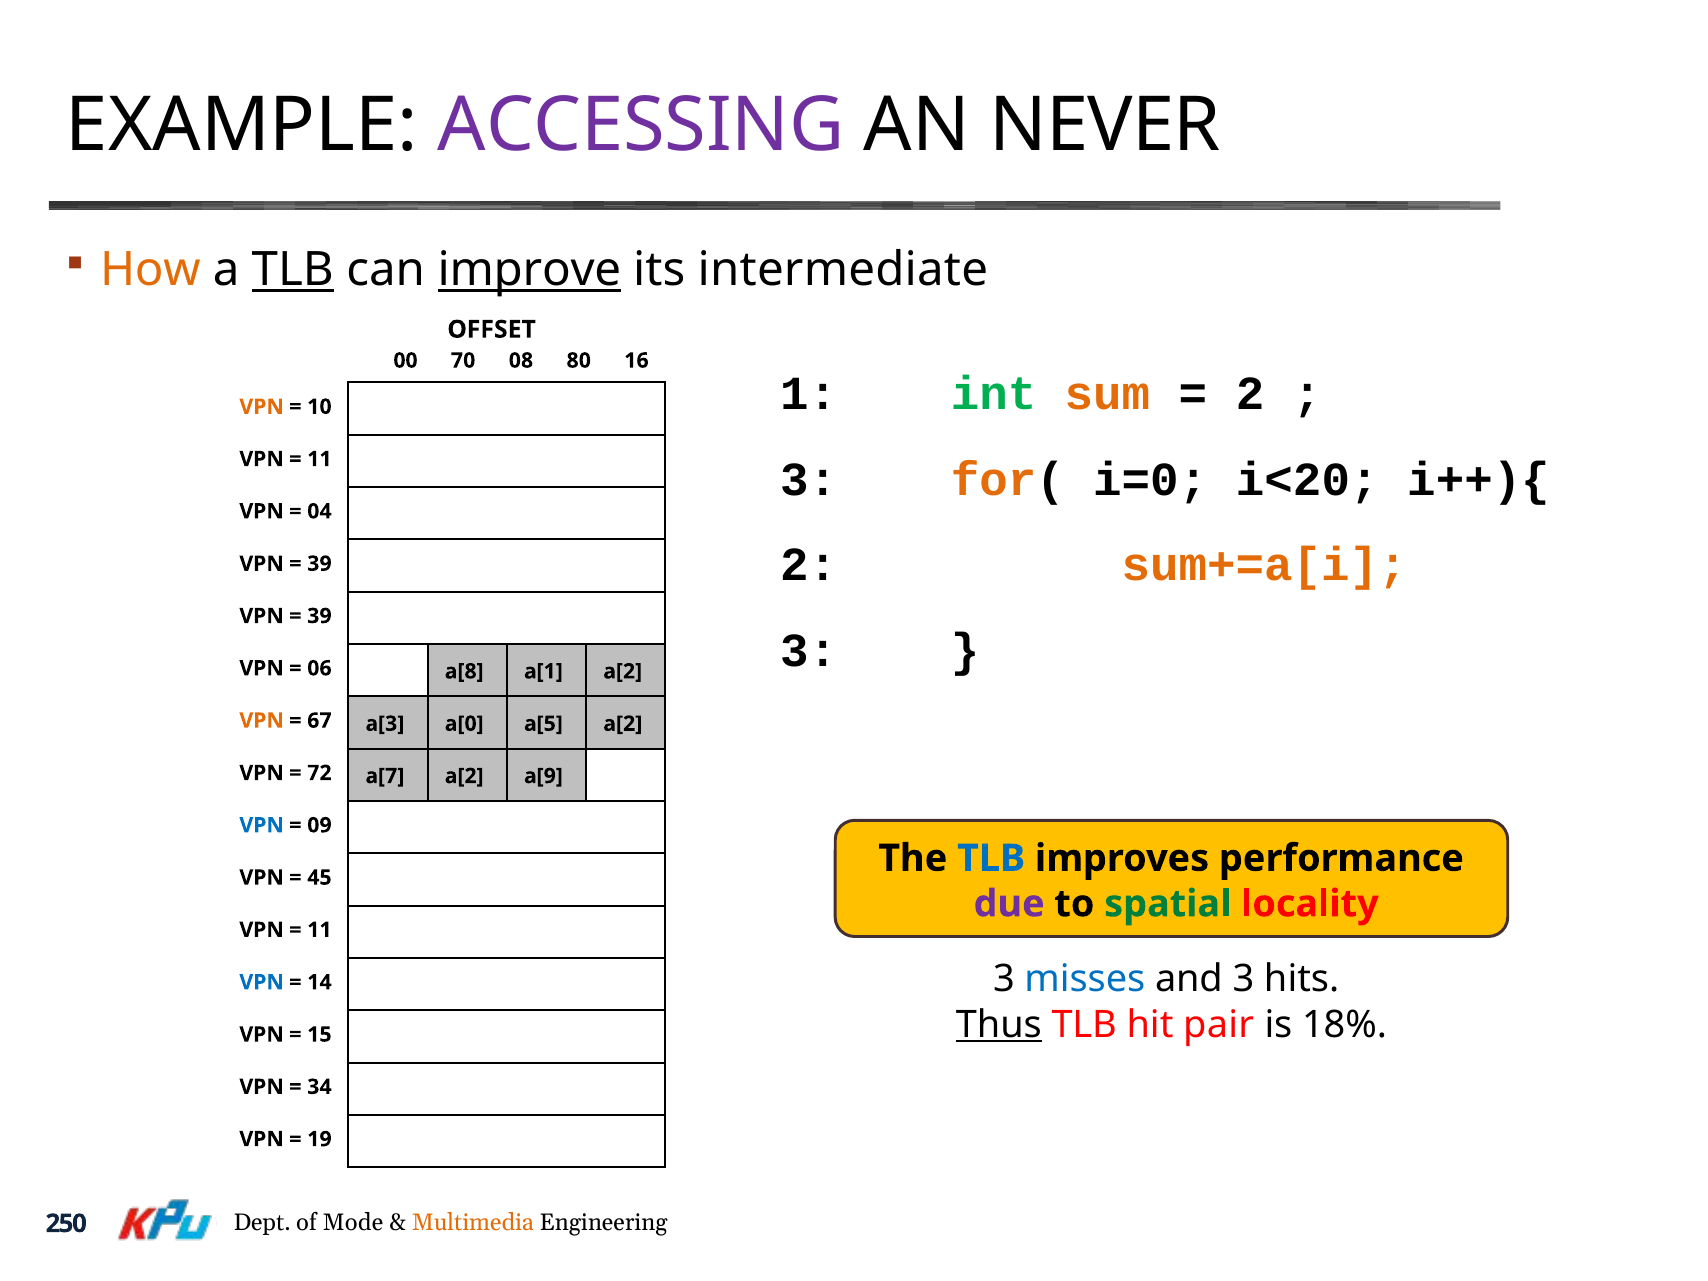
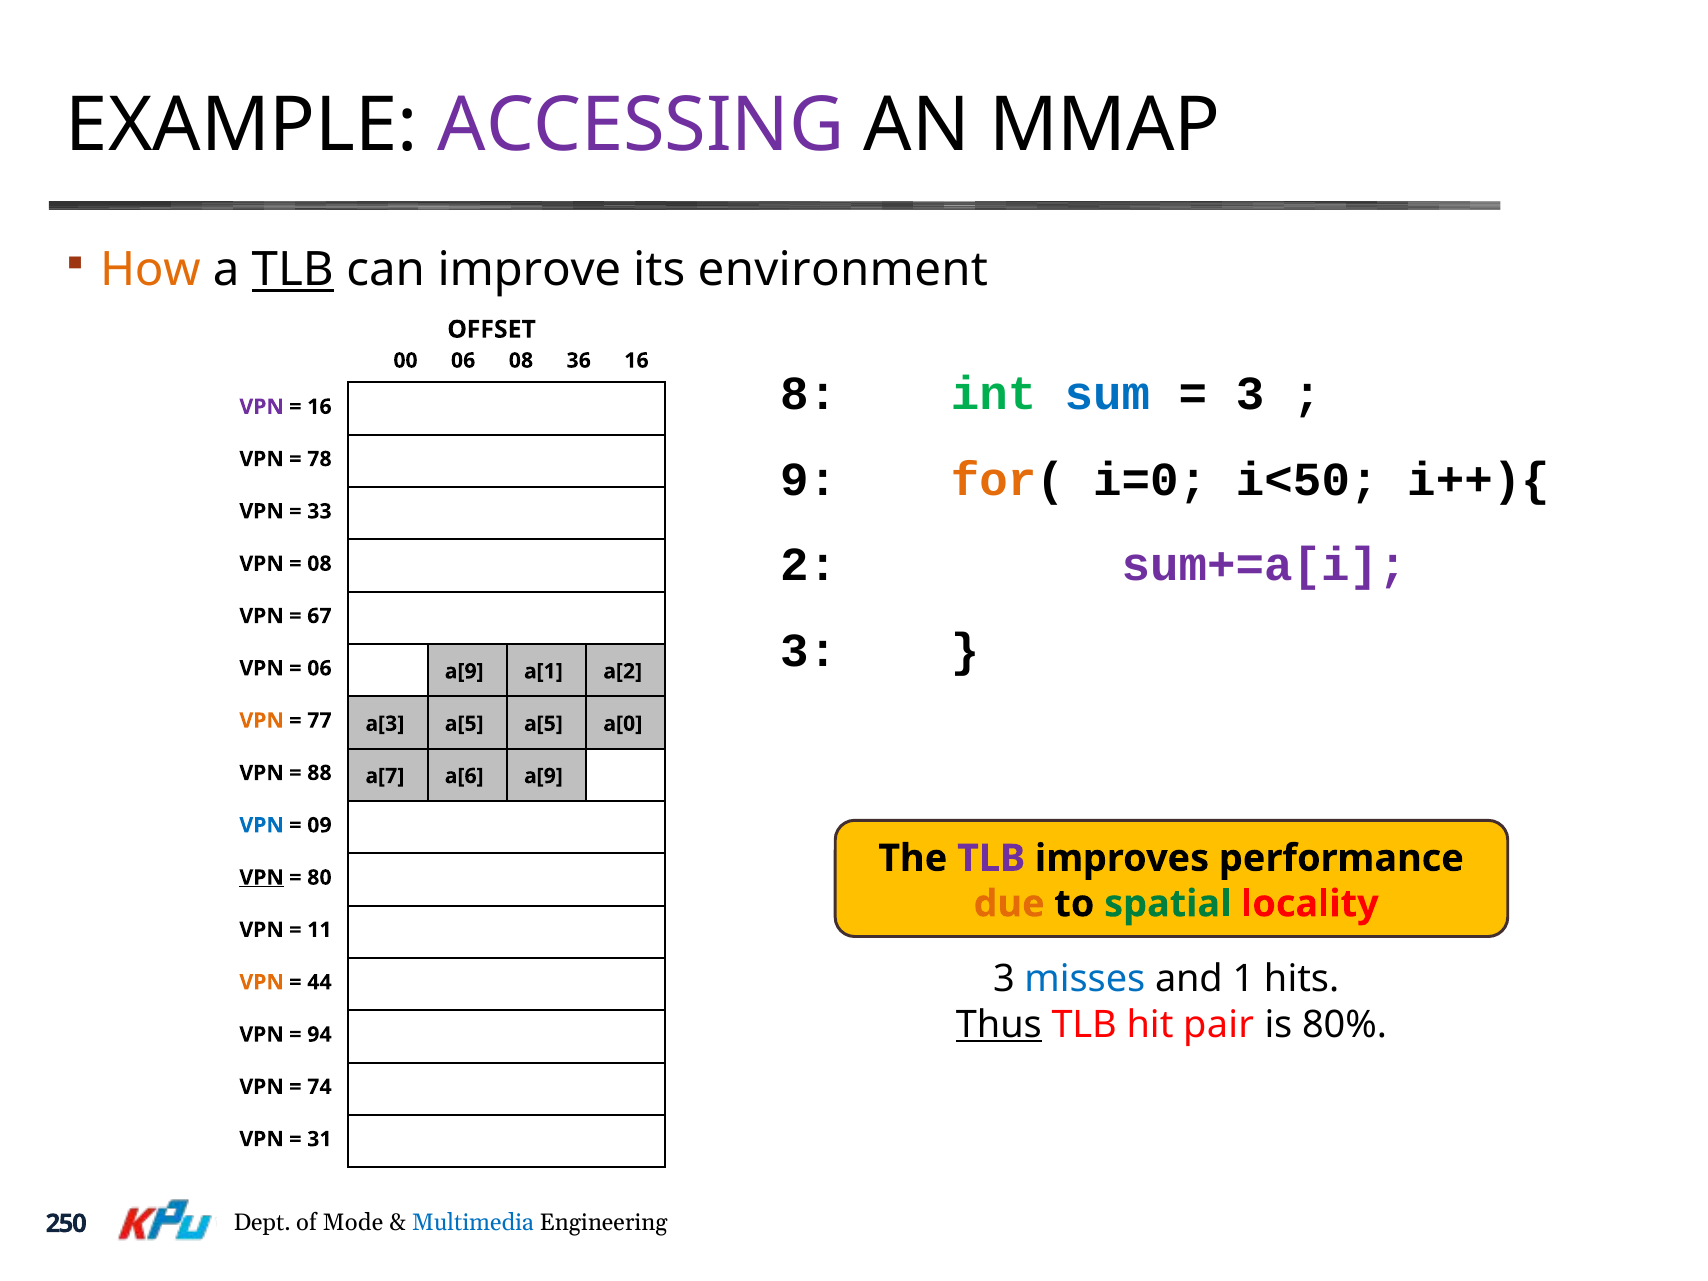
NEVER: NEVER -> MMAP
improve underline: present -> none
intermediate: intermediate -> environment
00 70: 70 -> 06
80: 80 -> 36
1: 1 -> 8
sum colour: orange -> blue
2 at (1250, 394): 2 -> 3
VPN at (262, 407) colour: orange -> purple
10 at (319, 407): 10 -> 16
11 at (319, 459): 11 -> 78
3 at (809, 480): 3 -> 9
i<20: i<20 -> i<50
04: 04 -> 33
sum+=a[i colour: orange -> purple
39 at (319, 564): 39 -> 08
39 at (319, 616): 39 -> 67
06 a[8: a[8 -> a[9
67: 67 -> 77
a[3 a[0: a[0 -> a[5
a[5 a[2: a[2 -> a[0
72: 72 -> 88
a[7 a[2: a[2 -> a[6
TLB at (991, 858) colour: blue -> purple
VPN at (262, 878) underline: none -> present
45: 45 -> 80
due colour: purple -> orange
and 3: 3 -> 1
VPN at (262, 982) colour: blue -> orange
14: 14 -> 44
18%: 18% -> 80%
15: 15 -> 94
34: 34 -> 74
19: 19 -> 31
Multimedia colour: orange -> blue
